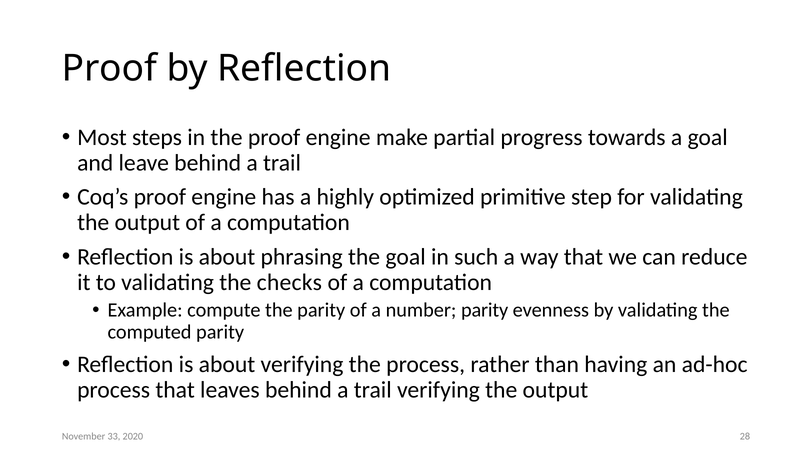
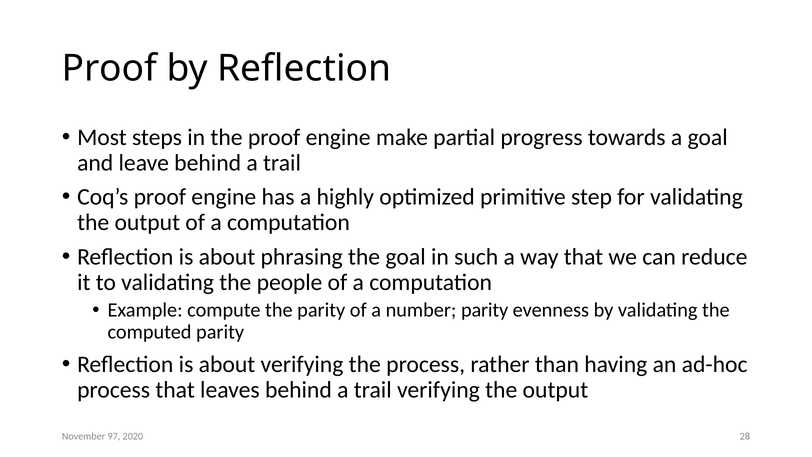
checks: checks -> people
33: 33 -> 97
